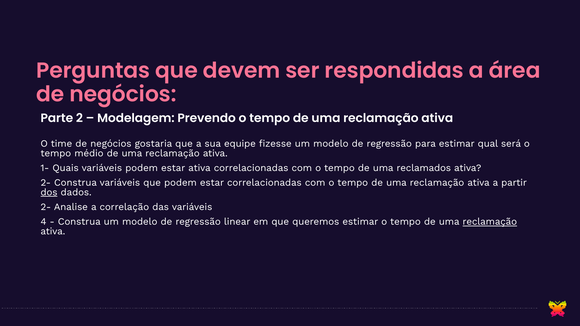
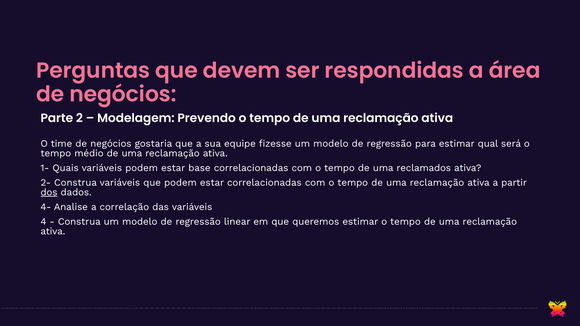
estar ativa: ativa -> base
2- at (46, 207): 2- -> 4-
reclamação at (490, 222) underline: present -> none
